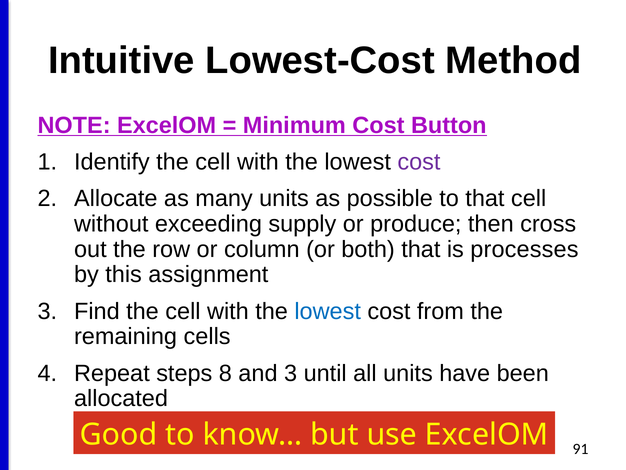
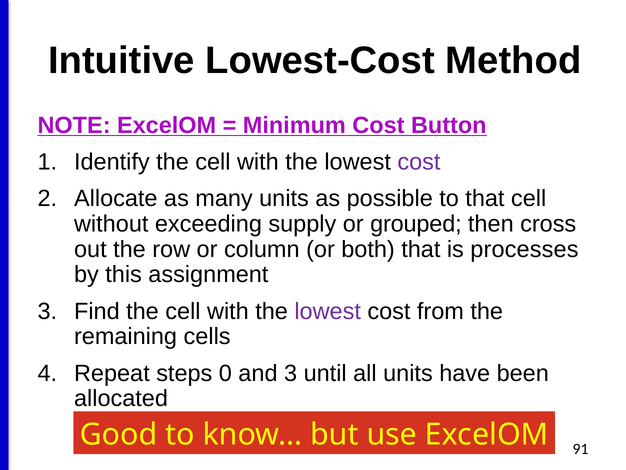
produce: produce -> grouped
lowest at (328, 311) colour: blue -> purple
8: 8 -> 0
